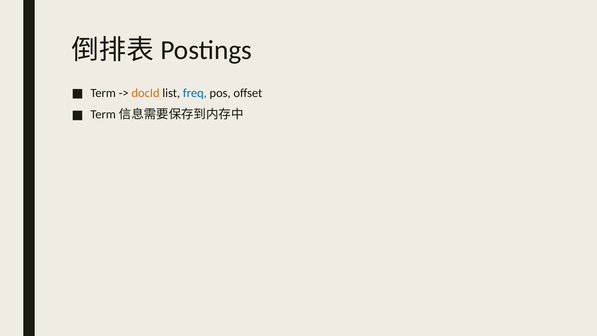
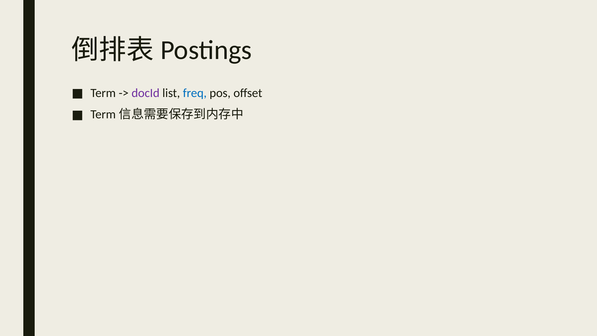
docId colour: orange -> purple
